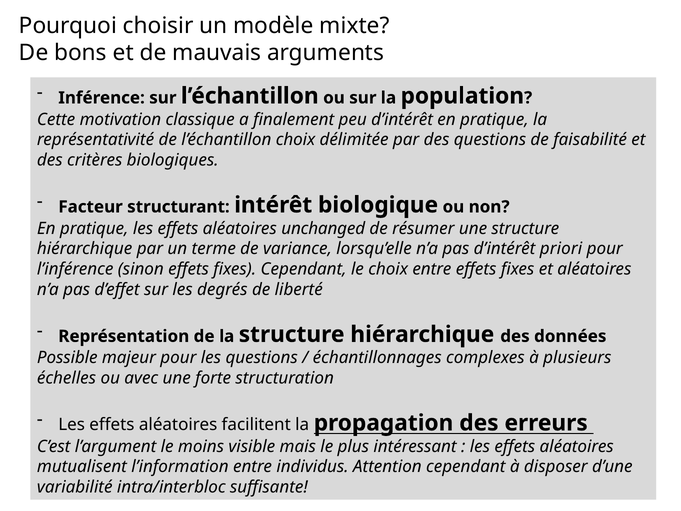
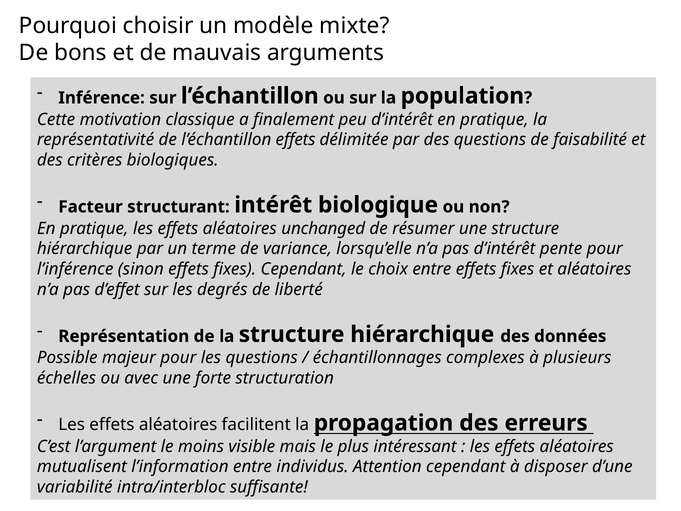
l’échantillon choix: choix -> effets
priori: priori -> pente
